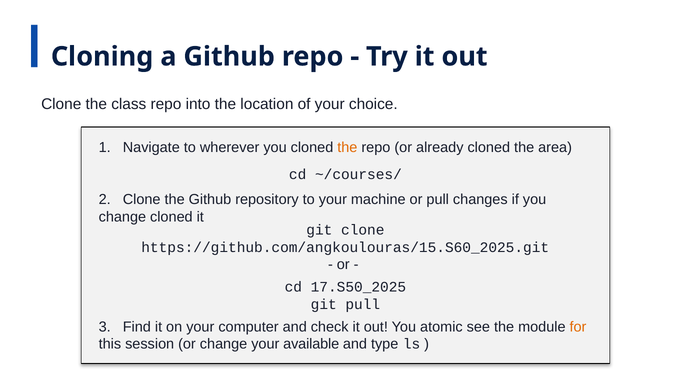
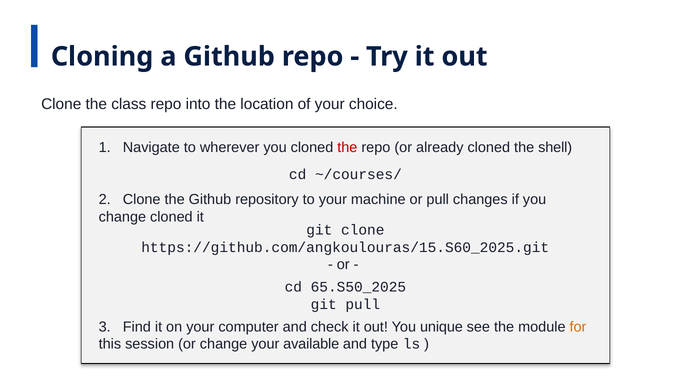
the at (347, 148) colour: orange -> red
area: area -> shell
17.S50_2025: 17.S50_2025 -> 65.S50_2025
atomic: atomic -> unique
